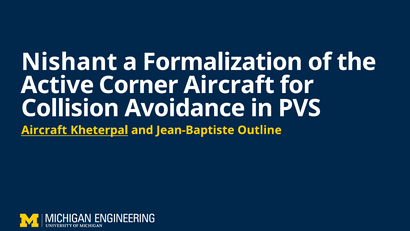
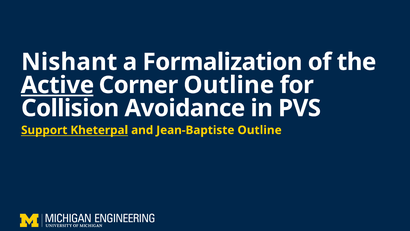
Active underline: none -> present
Corner Aircraft: Aircraft -> Outline
Aircraft at (44, 130): Aircraft -> Support
